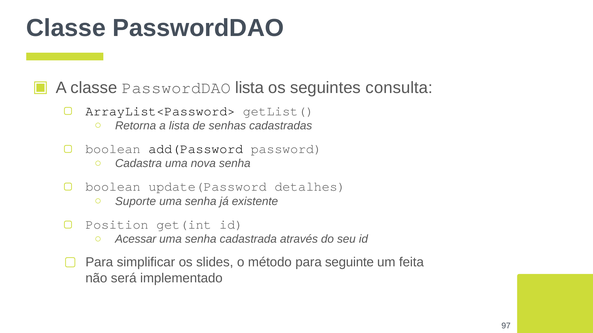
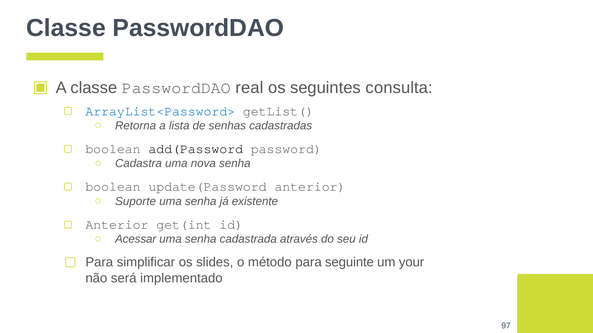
PasswordDAO lista: lista -> real
ArrayList<Password> colour: black -> blue
update(Password detalhes: detalhes -> anterior
Position at (117, 225): Position -> Anterior
feita: feita -> your
